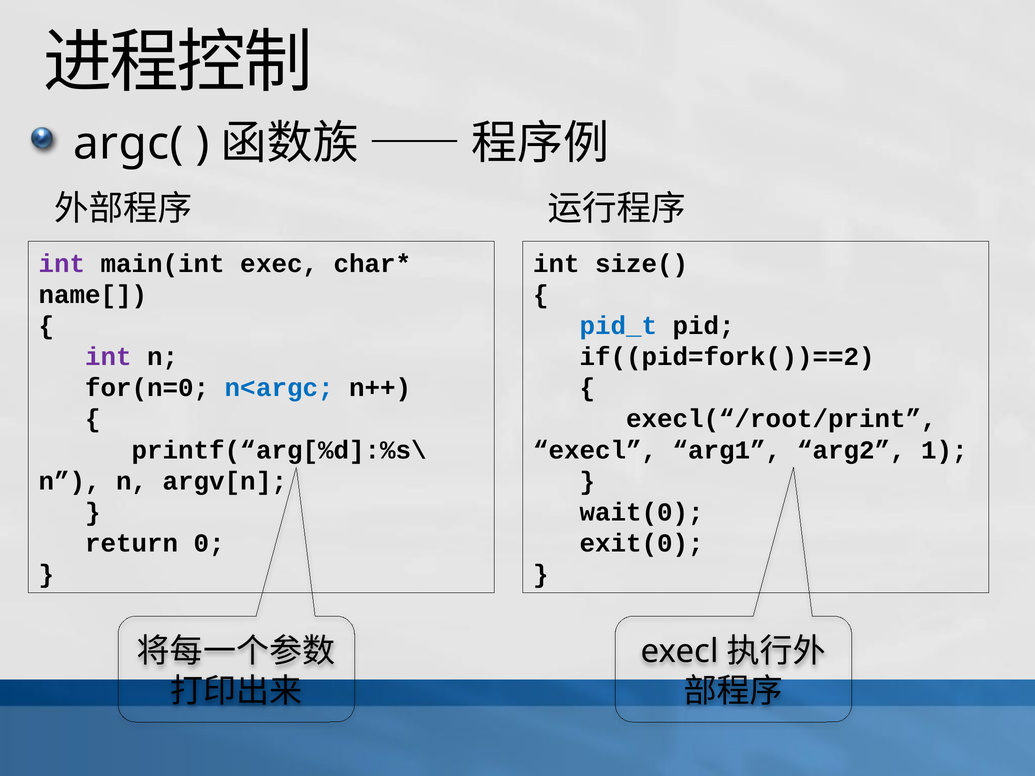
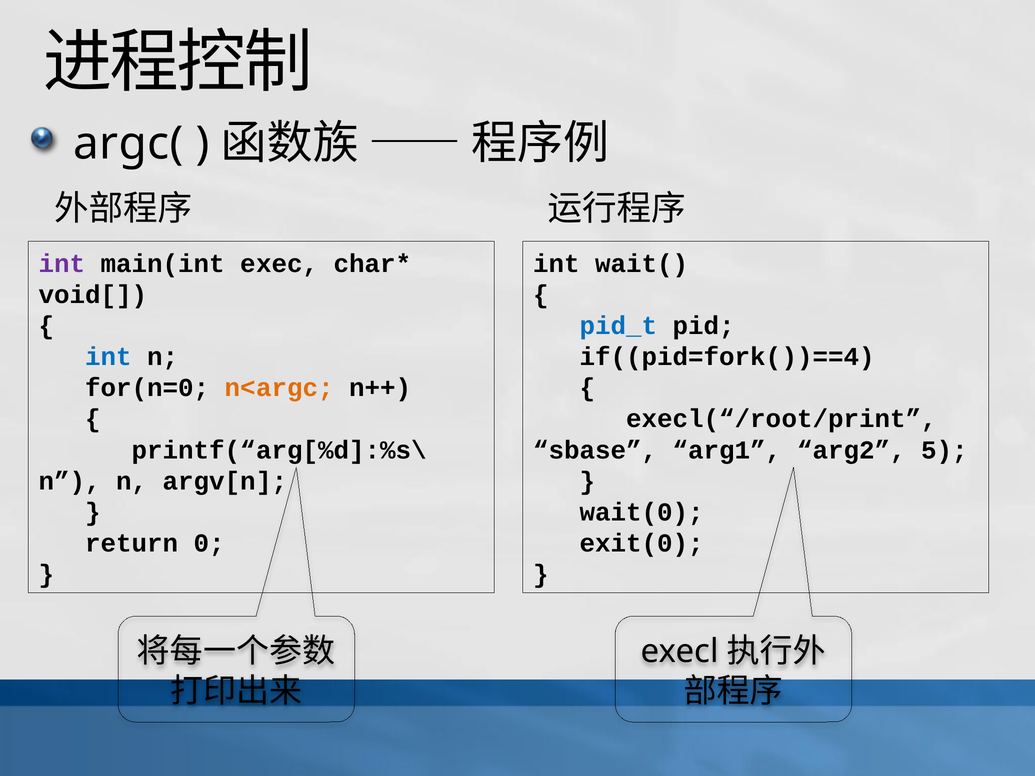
size(: size( -> wait(
name[: name[ -> void[
int at (109, 357) colour: purple -> blue
if((pid=fork())==2: if((pid=fork())==2 -> if((pid=fork())==4
n<argc colour: blue -> orange
execl at (595, 450): execl -> sbase
1: 1 -> 5
